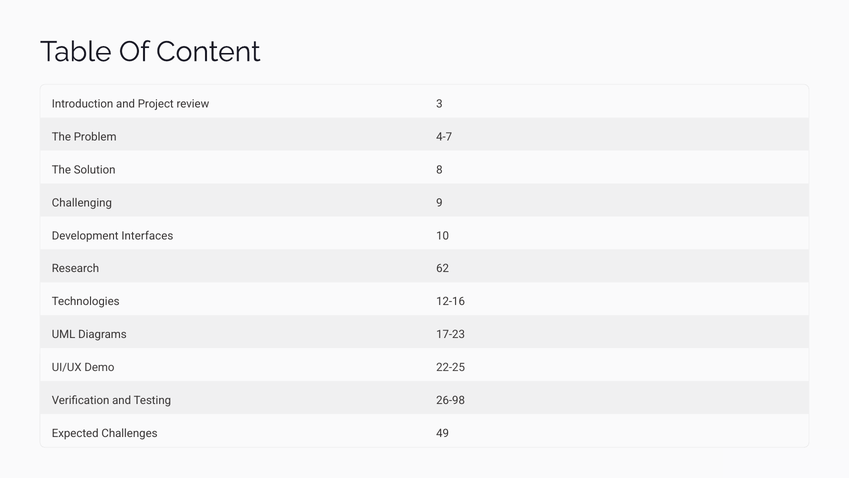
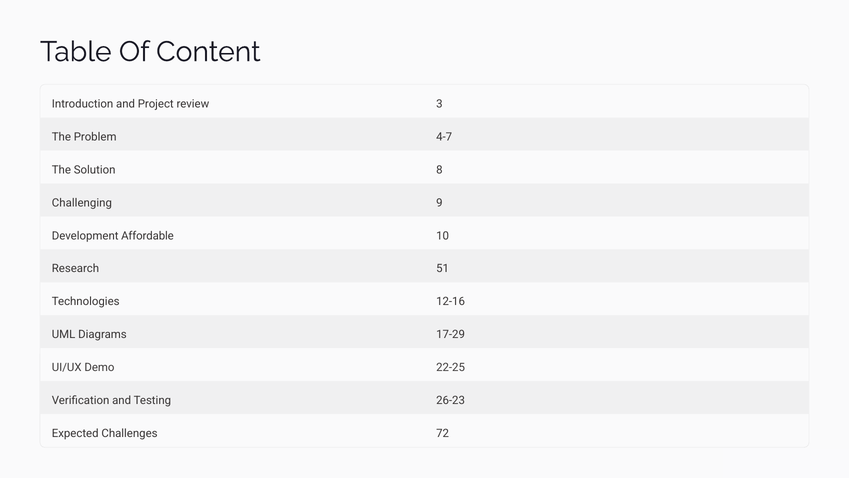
Interfaces: Interfaces -> Affordable
62: 62 -> 51
17-23: 17-23 -> 17-29
26-98: 26-98 -> 26-23
49: 49 -> 72
